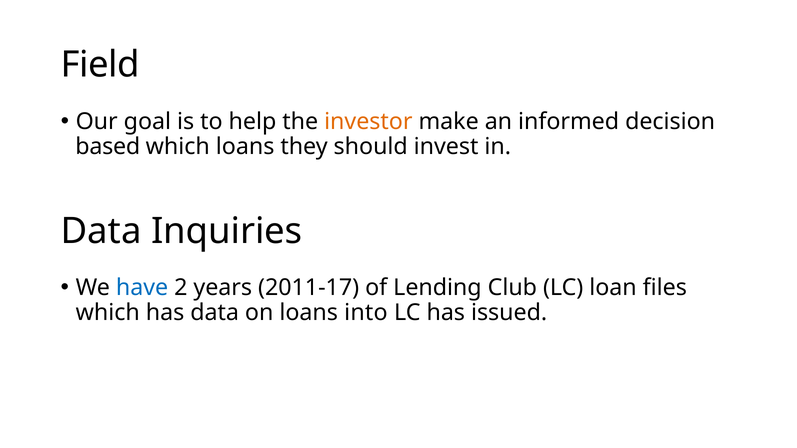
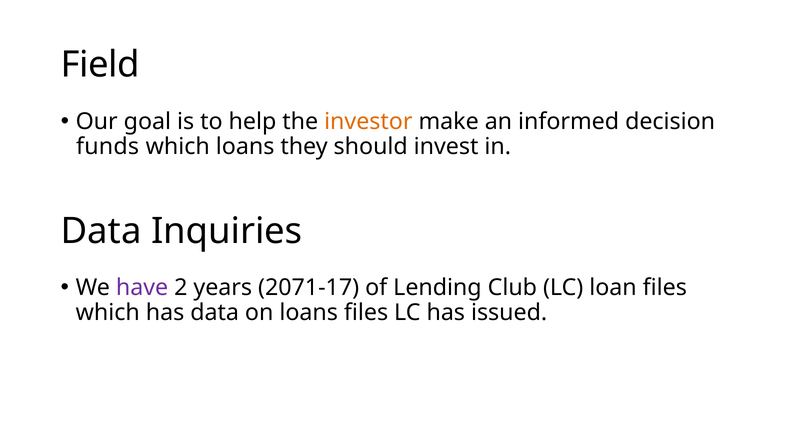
based: based -> funds
have colour: blue -> purple
2011-17: 2011-17 -> 2071-17
loans into: into -> files
